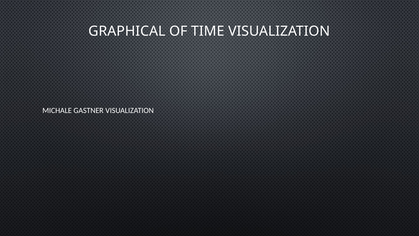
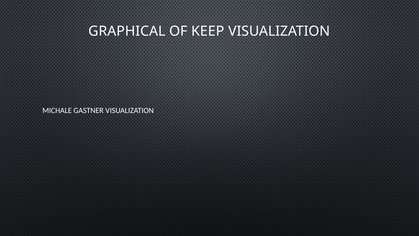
TIME: TIME -> KEEP
